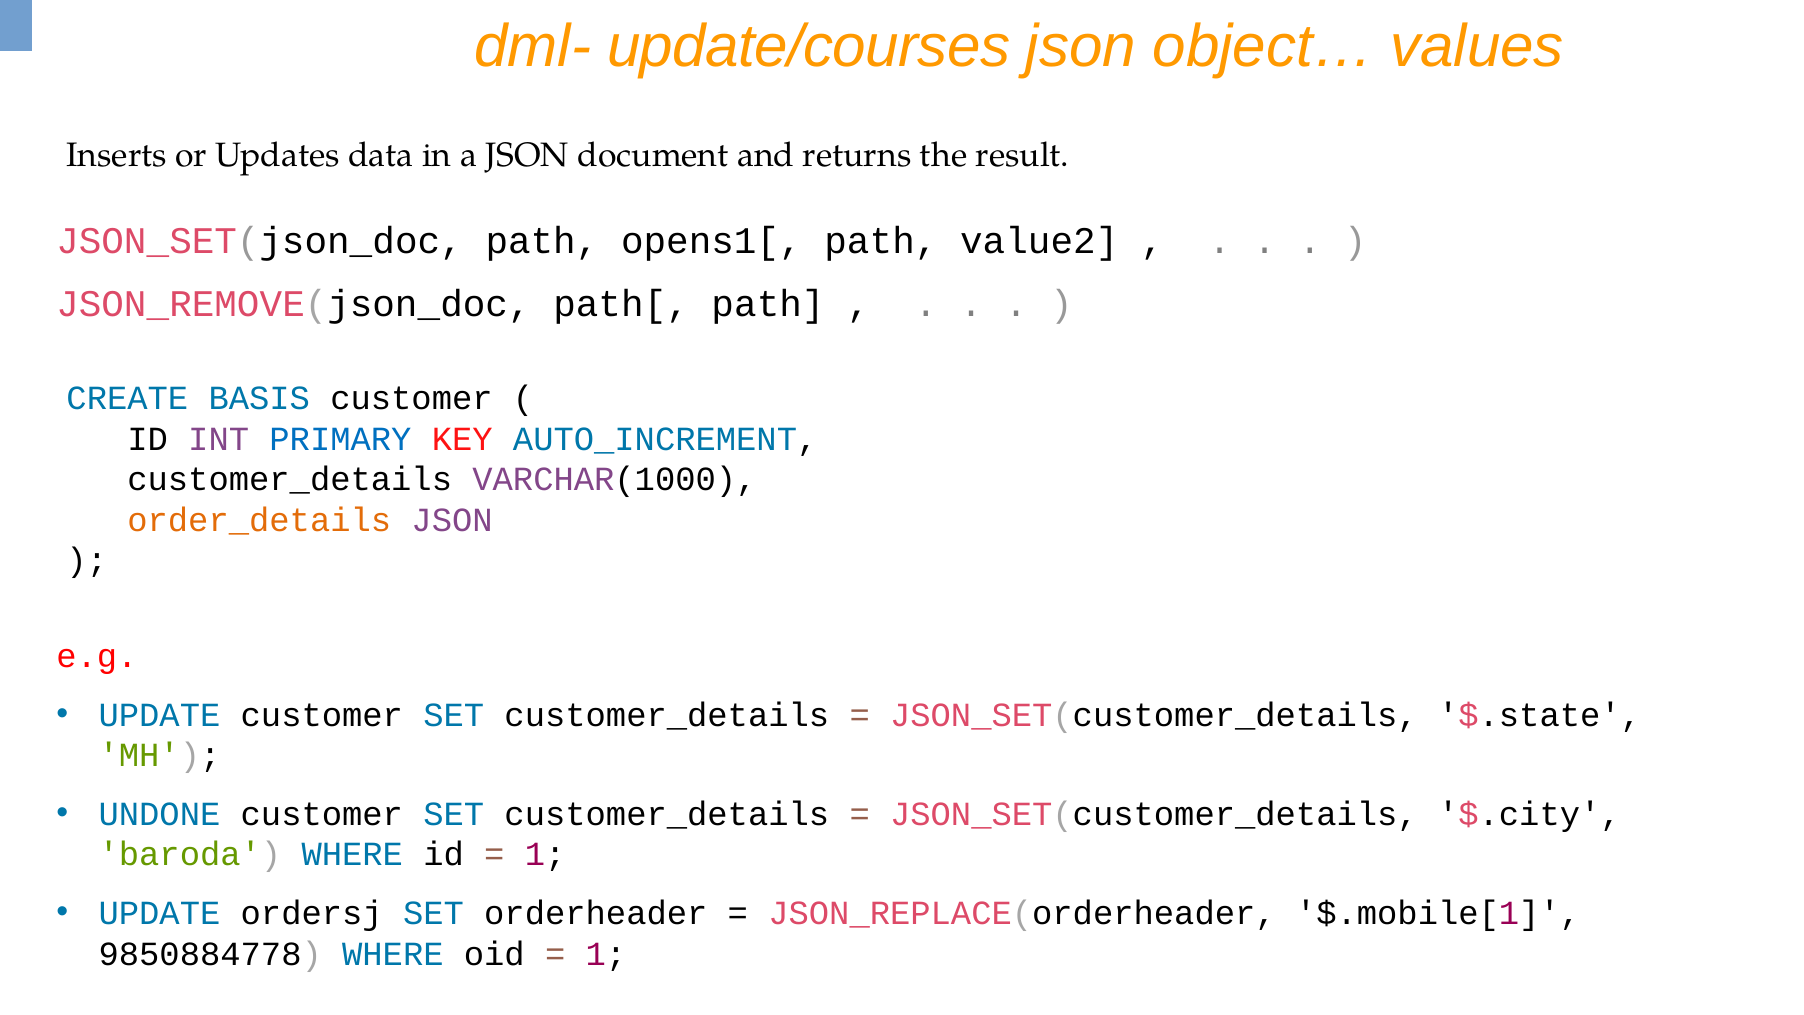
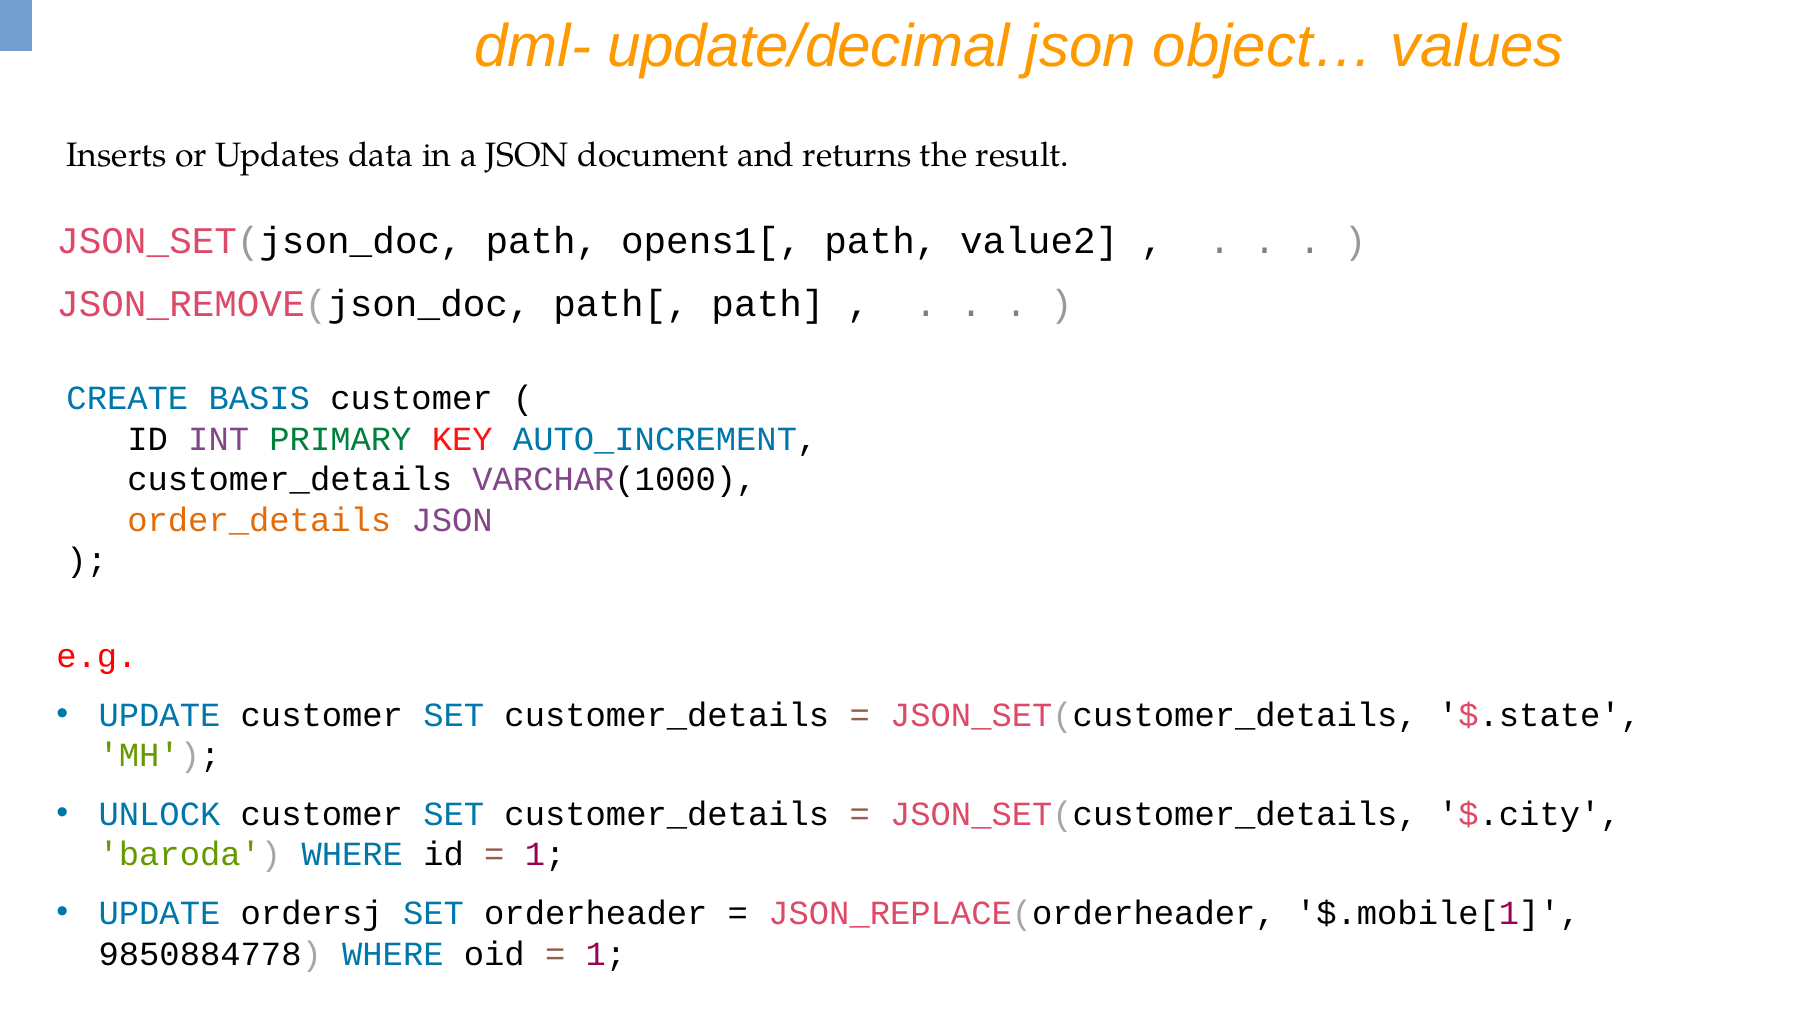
update/courses: update/courses -> update/decimal
PRIMARY colour: blue -> green
UNDONE: UNDONE -> UNLOCK
